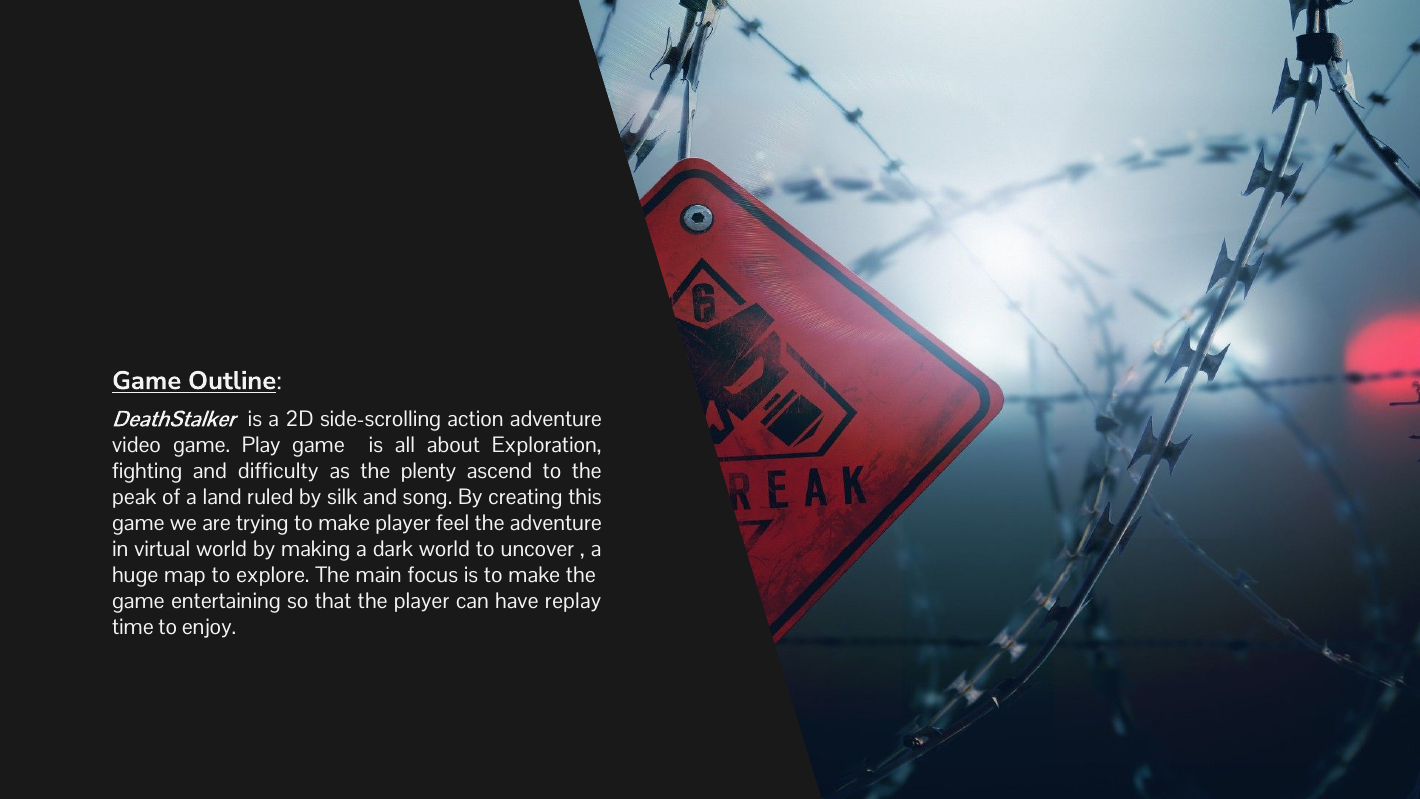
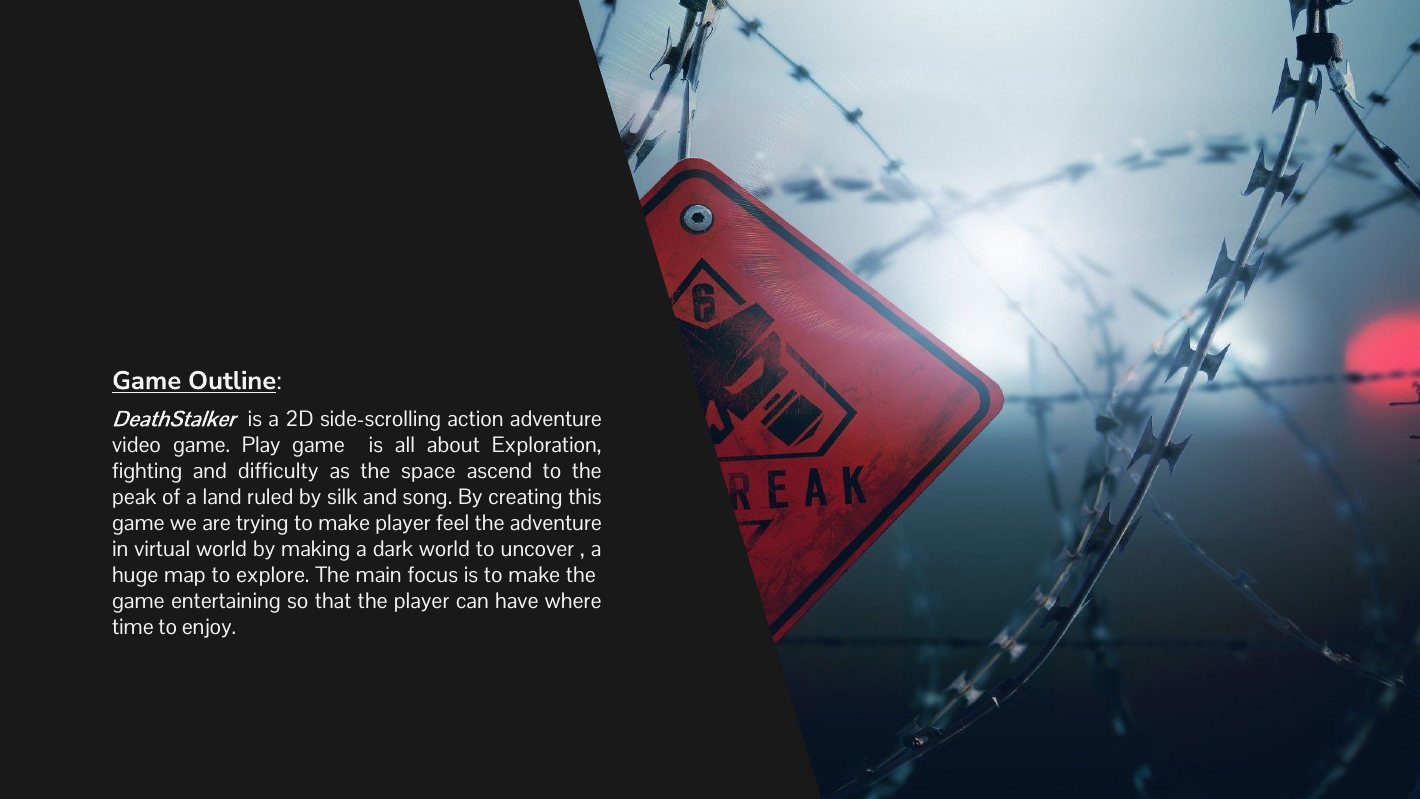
plenty: plenty -> space
replay: replay -> where
